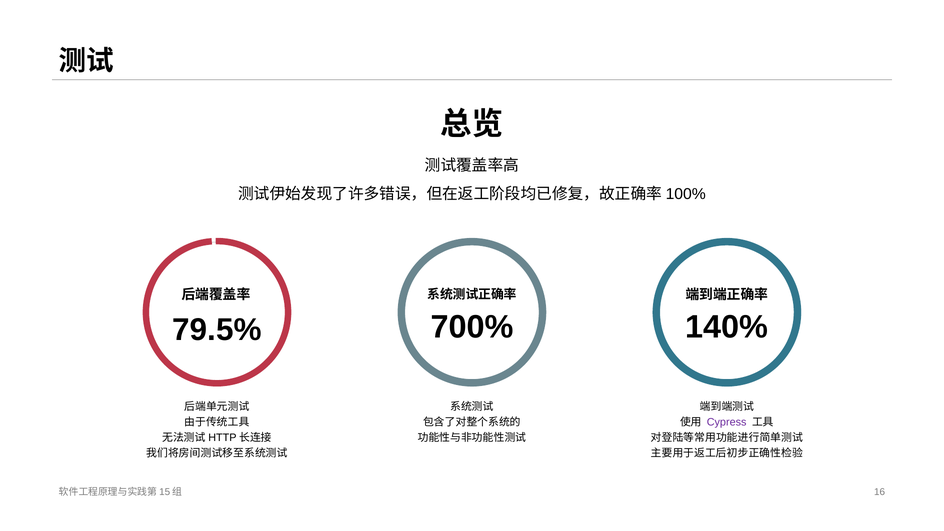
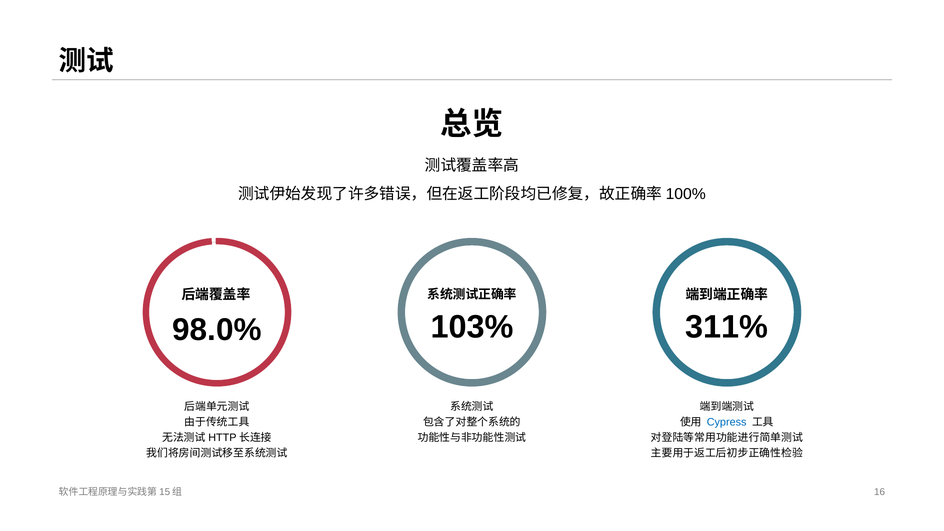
700%: 700% -> 103%
140%: 140% -> 311%
79.5%: 79.5% -> 98.0%
Cypress colour: purple -> blue
